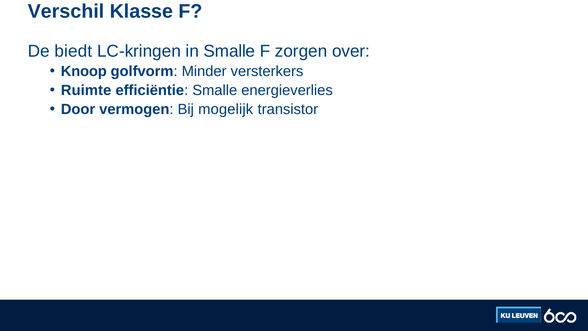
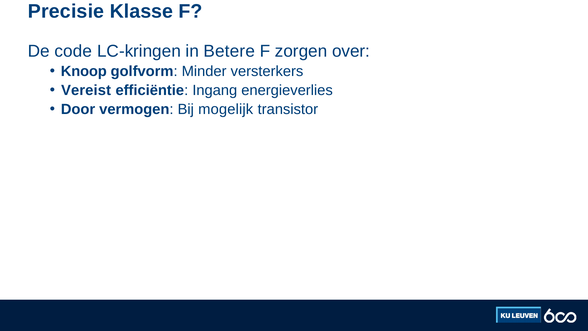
Verschil: Verschil -> Precisie
biedt: biedt -> code
in Smalle: Smalle -> Betere
Ruimte: Ruimte -> Vereist
efficiëntie Smalle: Smalle -> Ingang
